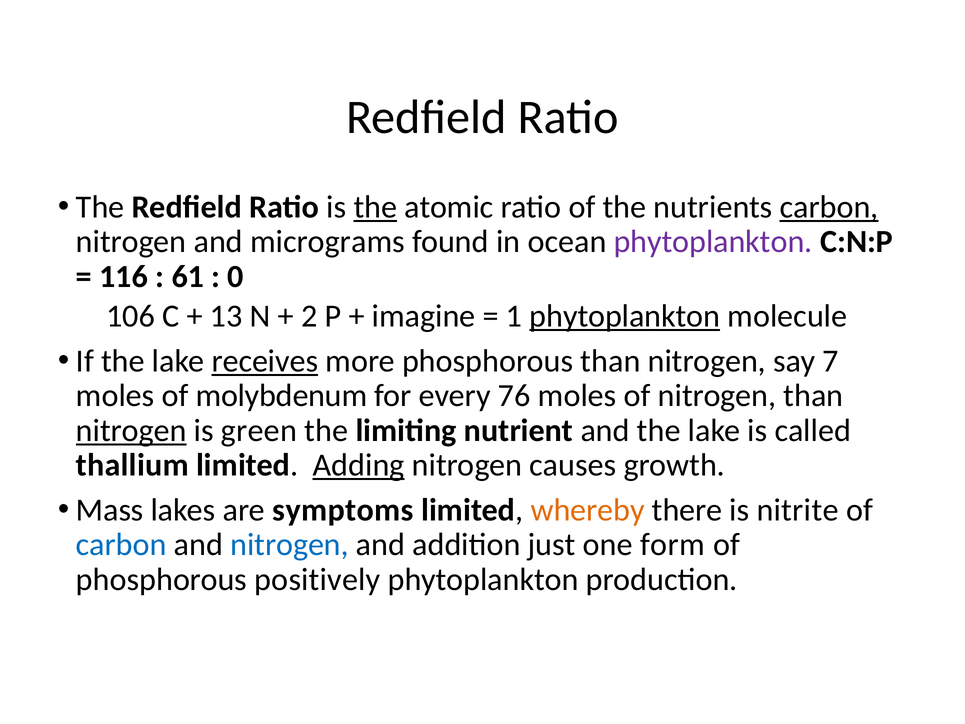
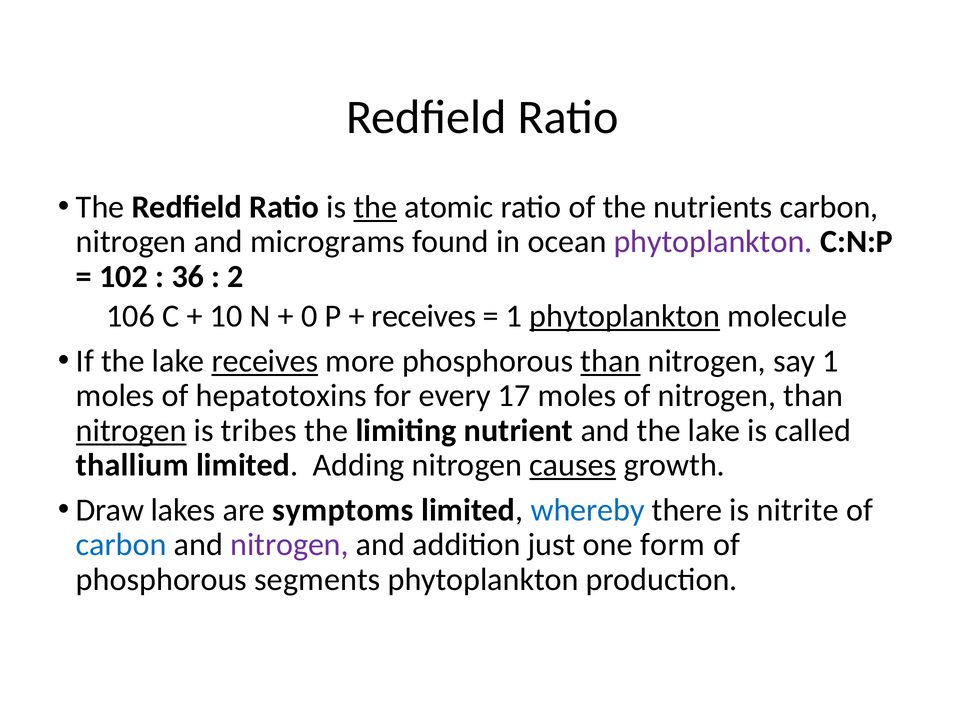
carbon at (829, 207) underline: present -> none
116: 116 -> 102
61: 61 -> 36
0: 0 -> 2
13: 13 -> 10
2: 2 -> 0
imagine at (424, 316): imagine -> receives
than at (610, 361) underline: none -> present
say 7: 7 -> 1
molybdenum: molybdenum -> hepatotoxins
76: 76 -> 17
green: green -> tribes
Adding underline: present -> none
causes underline: none -> present
Mass: Mass -> Draw
whereby colour: orange -> blue
nitrogen at (290, 545) colour: blue -> purple
positively: positively -> segments
